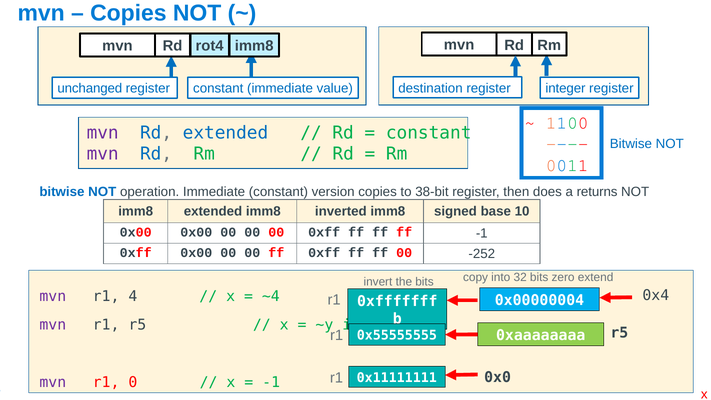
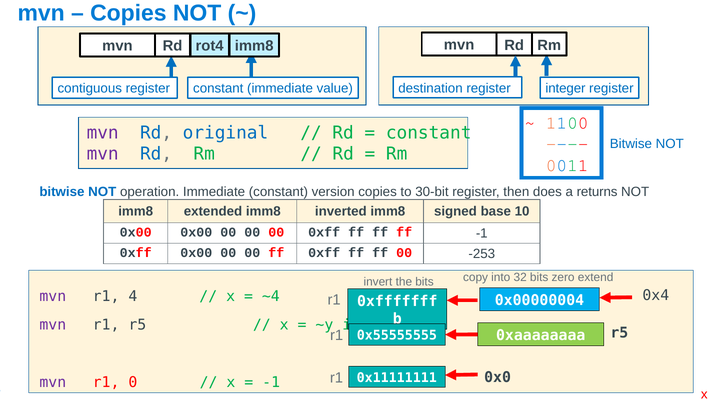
unchanged: unchanged -> contiguous
Rd extended: extended -> original
38-bit: 38-bit -> 30-bit
-252: -252 -> -253
